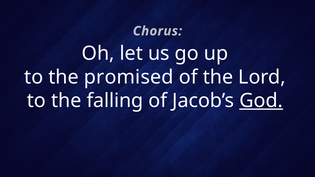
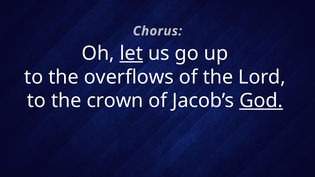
let underline: none -> present
promised: promised -> overflows
falling: falling -> crown
